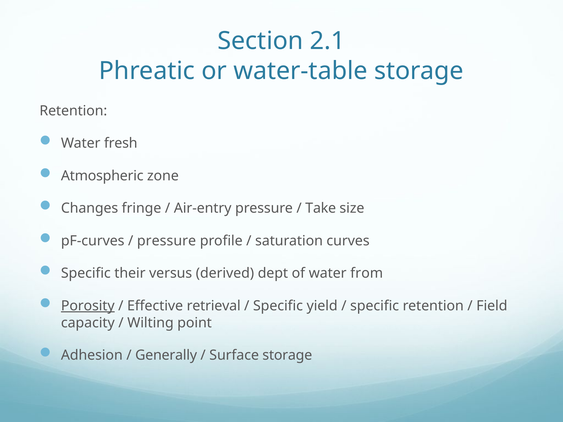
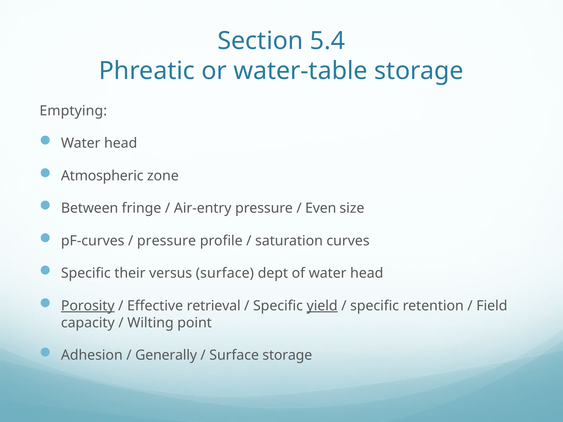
2.1: 2.1 -> 5.4
Retention at (73, 111): Retention -> Emptying
fresh at (121, 143): fresh -> head
Changes: Changes -> Between
Take: Take -> Even
versus derived: derived -> surface
of water from: from -> head
yield underline: none -> present
